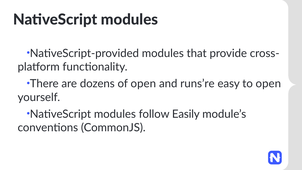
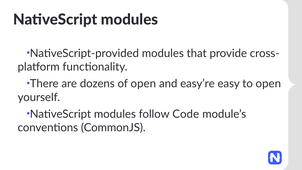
runs’re: runs’re -> easy’re
Easily: Easily -> Code
